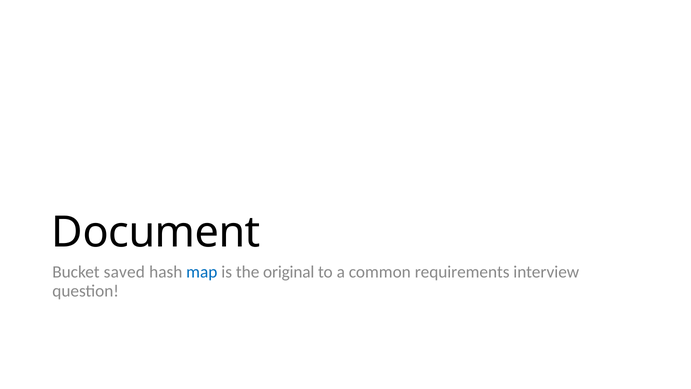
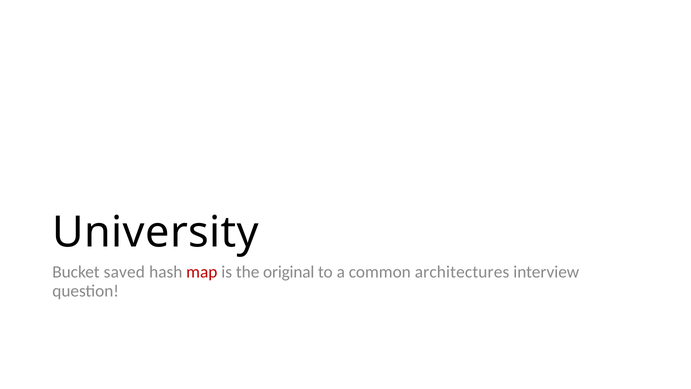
Document: Document -> University
map colour: blue -> red
requirements: requirements -> architectures
